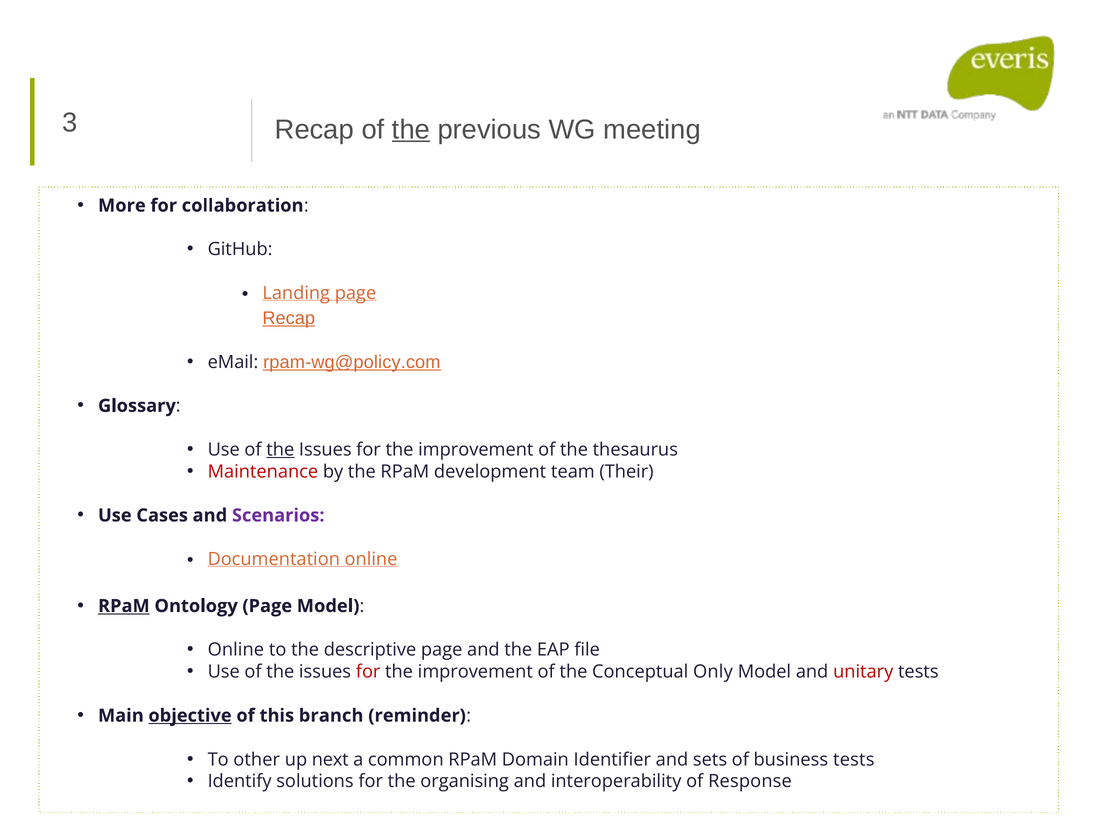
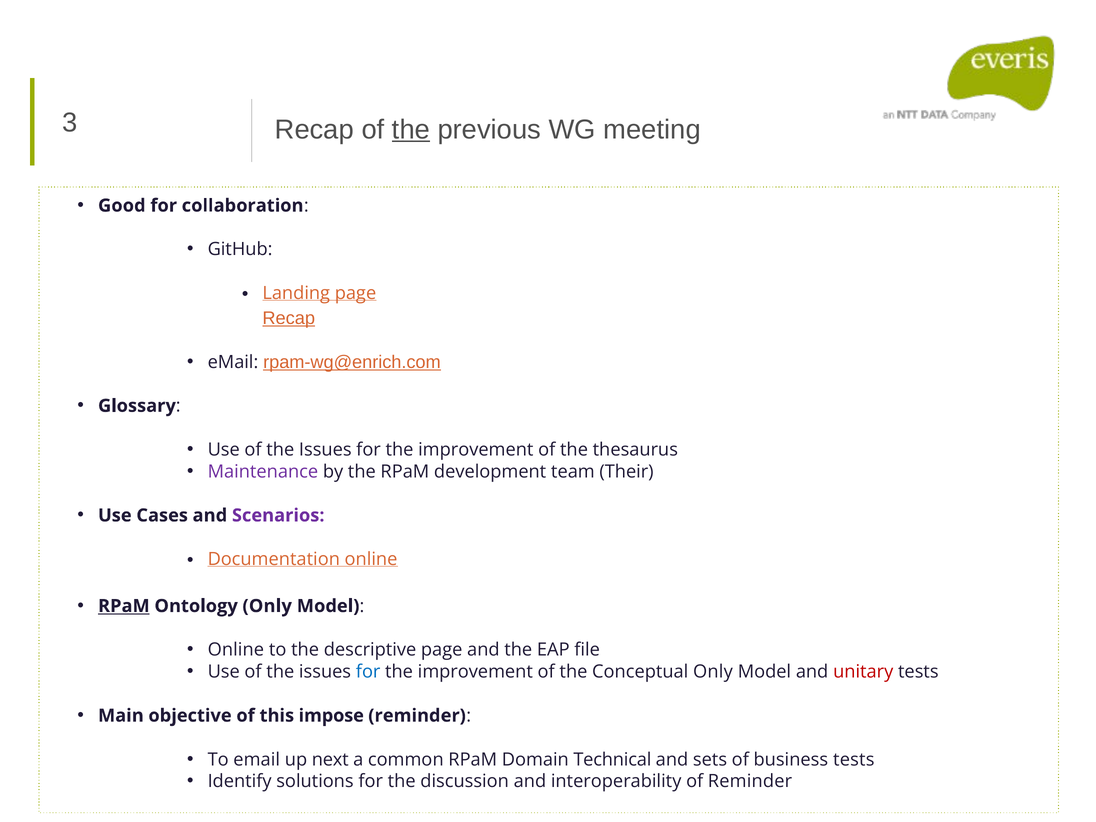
More: More -> Good
rpam-wg@policy.com: rpam-wg@policy.com -> rpam-wg@enrich.com
the at (280, 450) underline: present -> none
Maintenance colour: red -> purple
Ontology Page: Page -> Only
for at (368, 672) colour: red -> blue
objective underline: present -> none
branch: branch -> impose
To other: other -> email
Identifier: Identifier -> Technical
organising: organising -> discussion
of Response: Response -> Reminder
